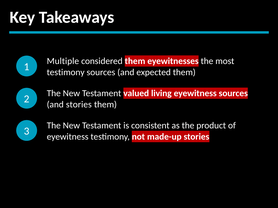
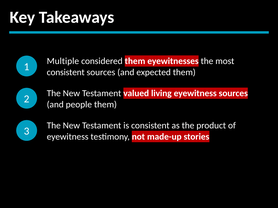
testimony at (66, 72): testimony -> consistent
and stories: stories -> people
